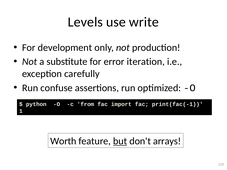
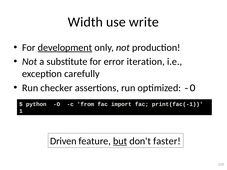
Levels: Levels -> Width
development underline: none -> present
confuse: confuse -> checker
Worth: Worth -> Driven
arrays: arrays -> faster
